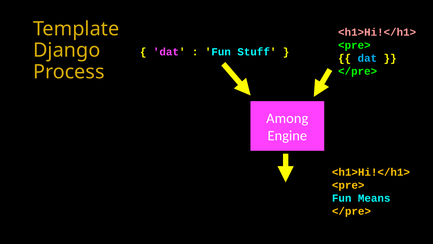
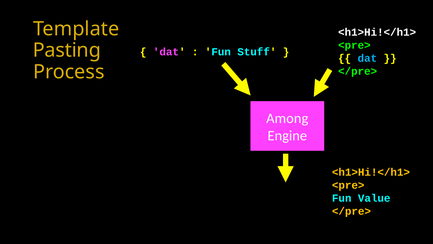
<h1>Hi!</h1> at (377, 32) colour: pink -> white
Django: Django -> Pasting
Means: Means -> Value
